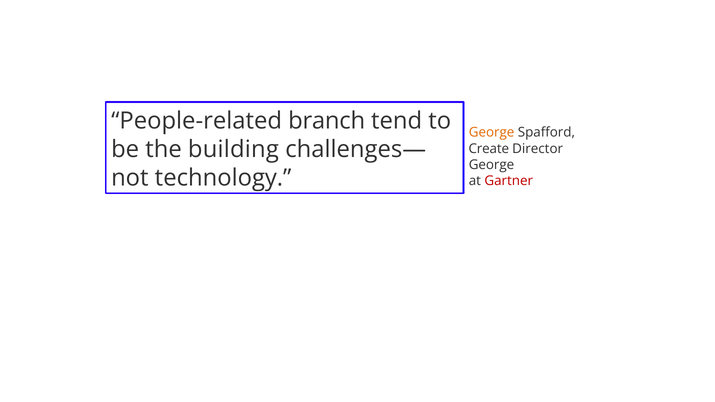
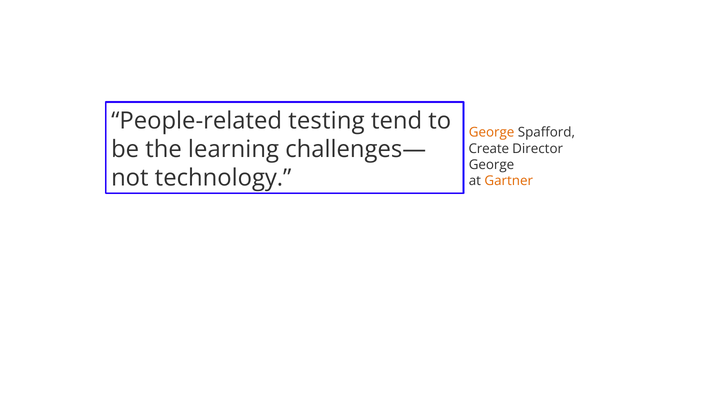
branch: branch -> testing
building: building -> learning
Gartner colour: red -> orange
